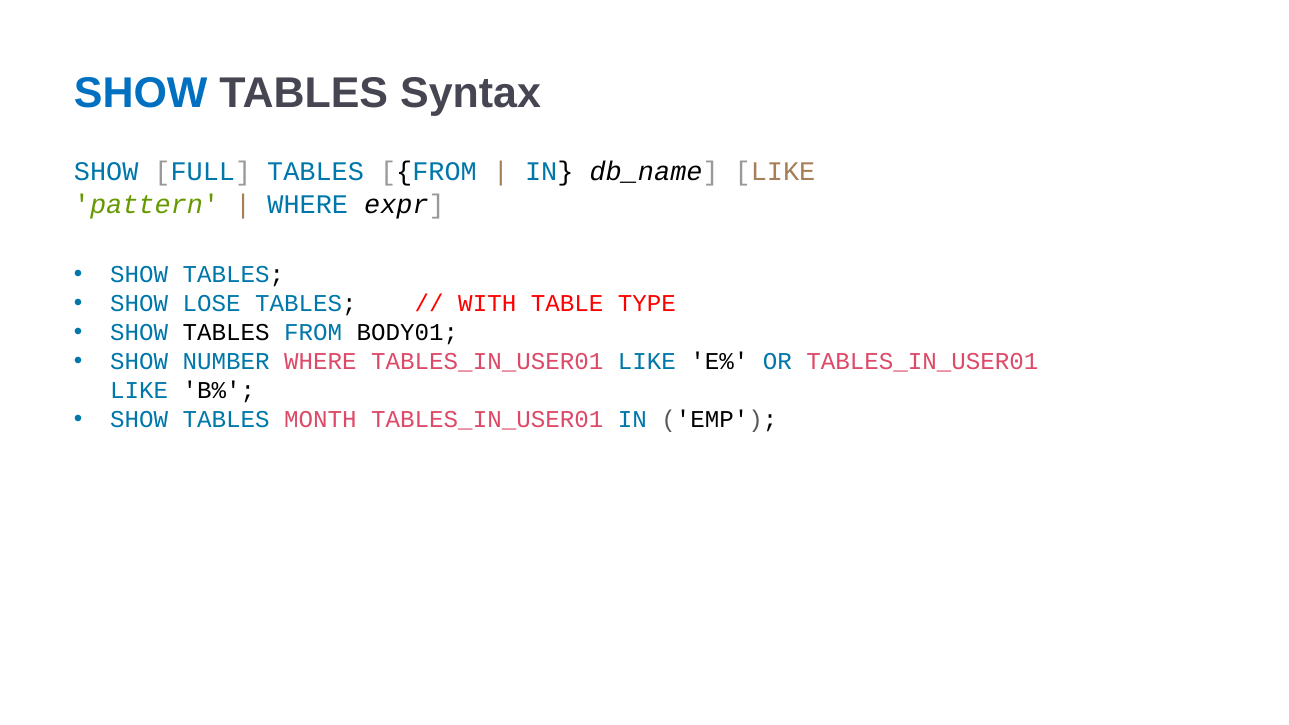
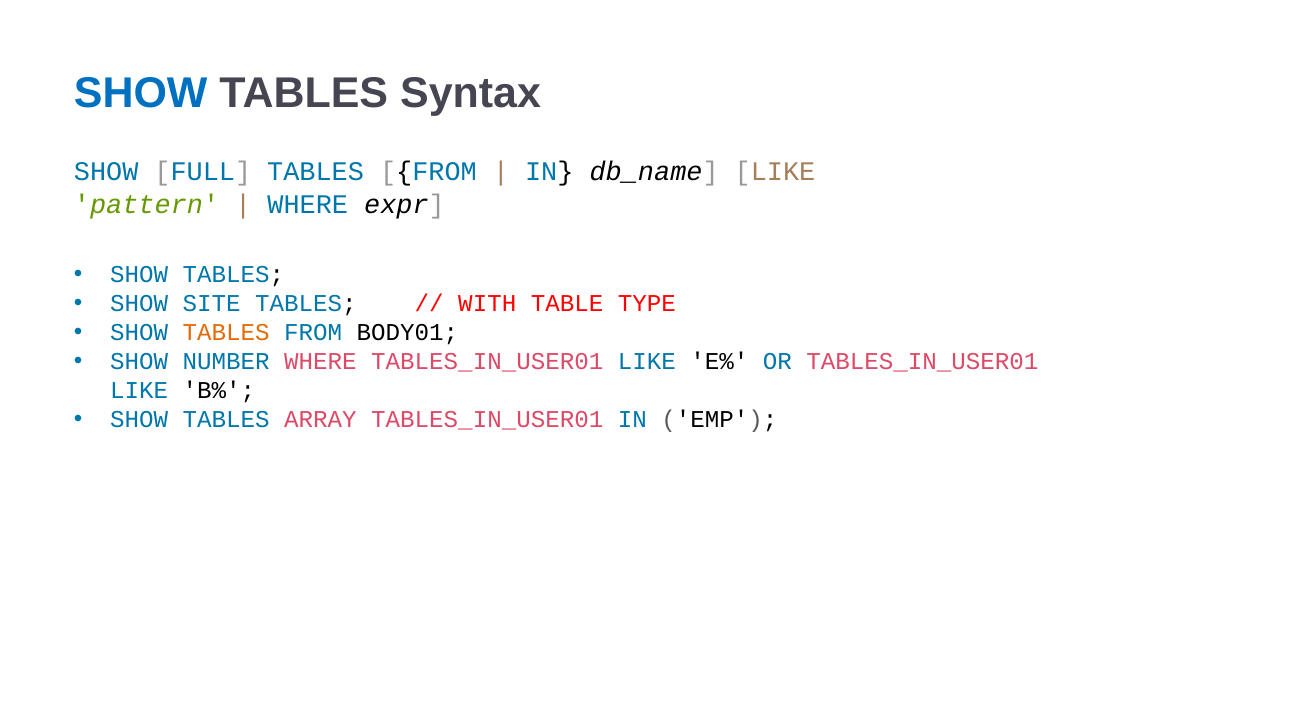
LOSE: LOSE -> SITE
TABLES at (226, 333) colour: black -> orange
MONTH: MONTH -> ARRAY
